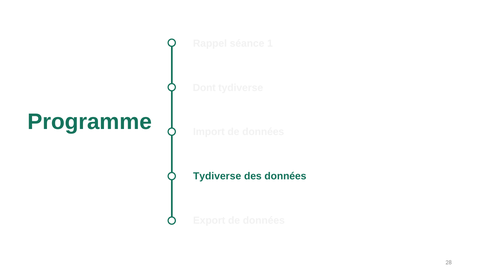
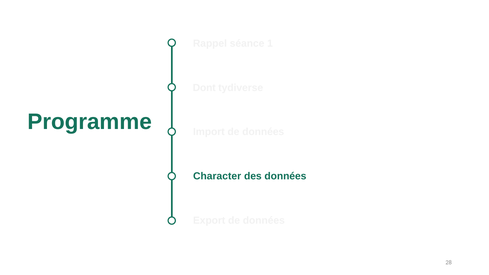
Tydiverse at (217, 176): Tydiverse -> Character
